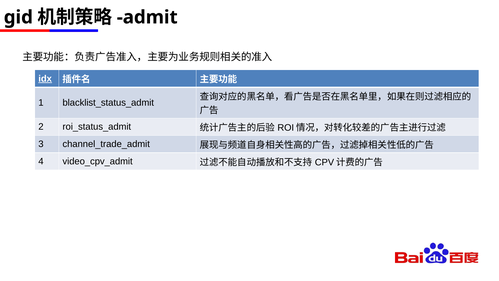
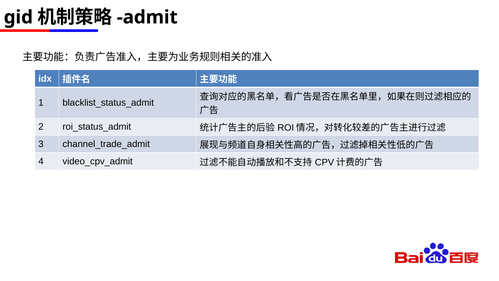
idx underline: present -> none
